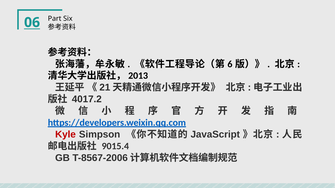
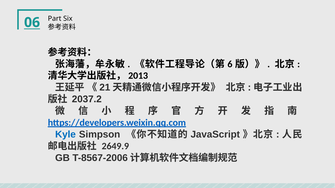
4017.2: 4017.2 -> 2037.2
Kyle colour: red -> blue
9015.4: 9015.4 -> 2649.9
